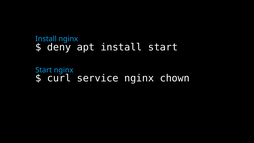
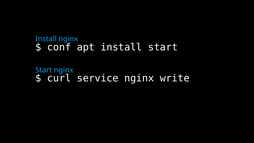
deny: deny -> conf
chown: chown -> write
